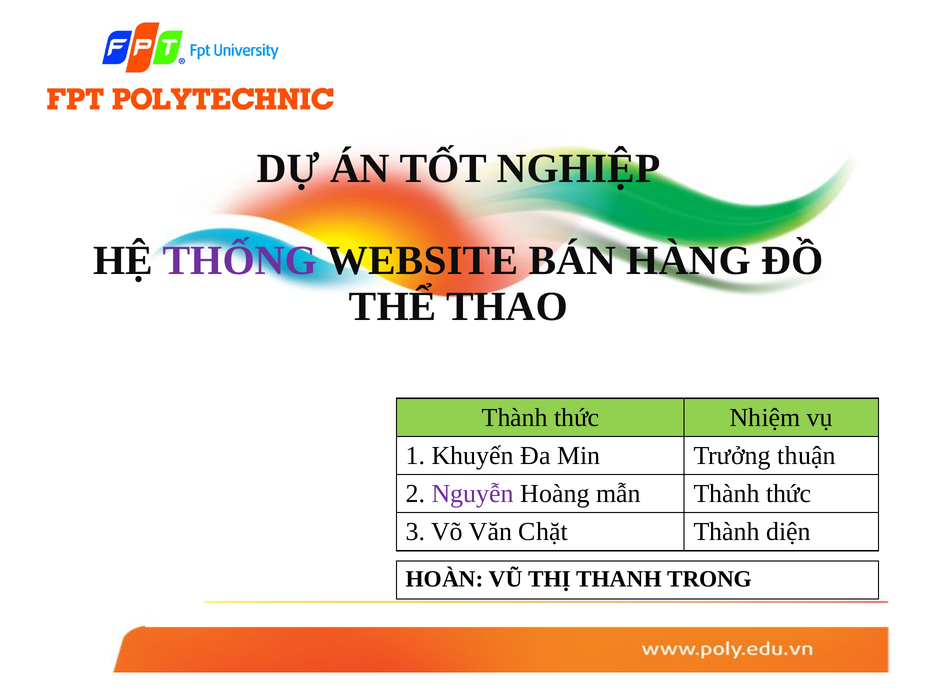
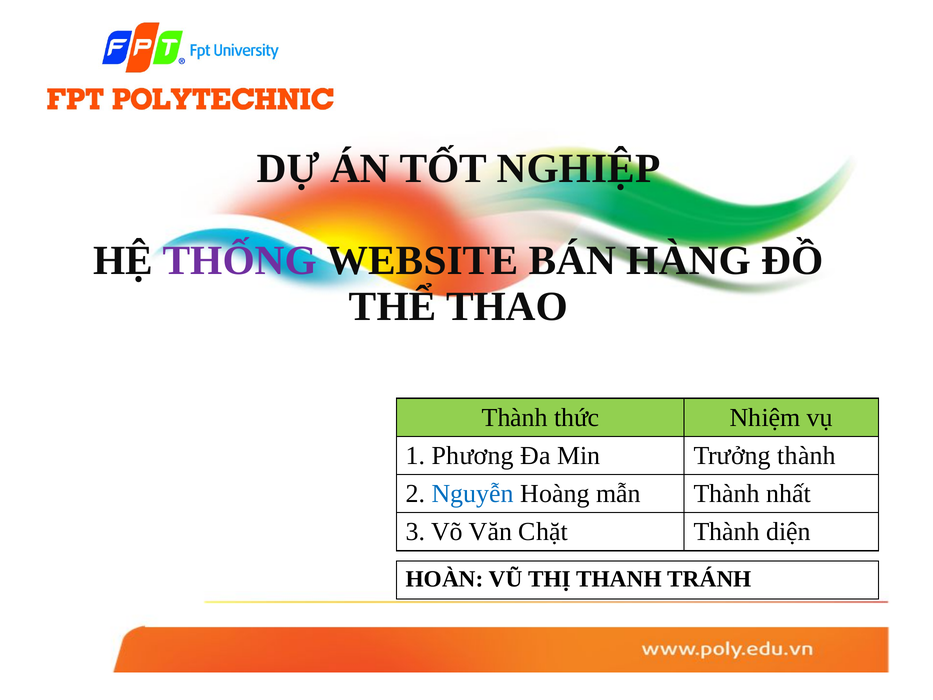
Khuyến: Khuyến -> Phương
Trưởng thuận: thuận -> thành
Nguyễn colour: purple -> blue
mẫn Thành thức: thức -> nhất
TRONG: TRONG -> TRÁNH
